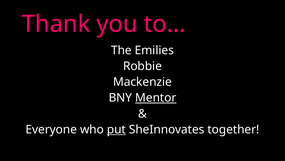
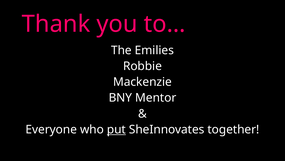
Mentor underline: present -> none
